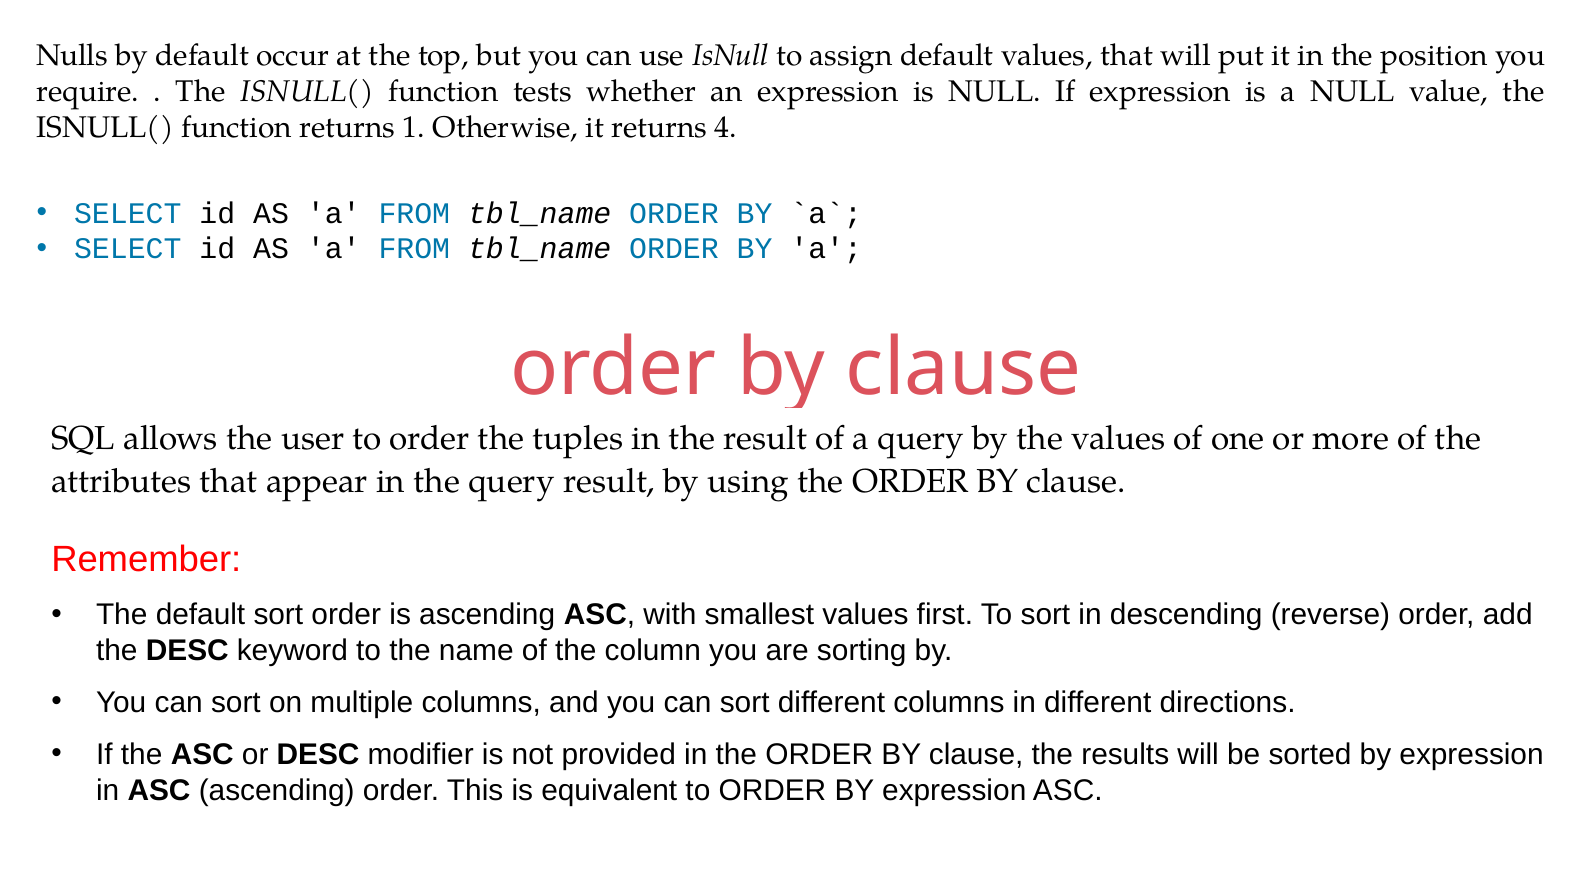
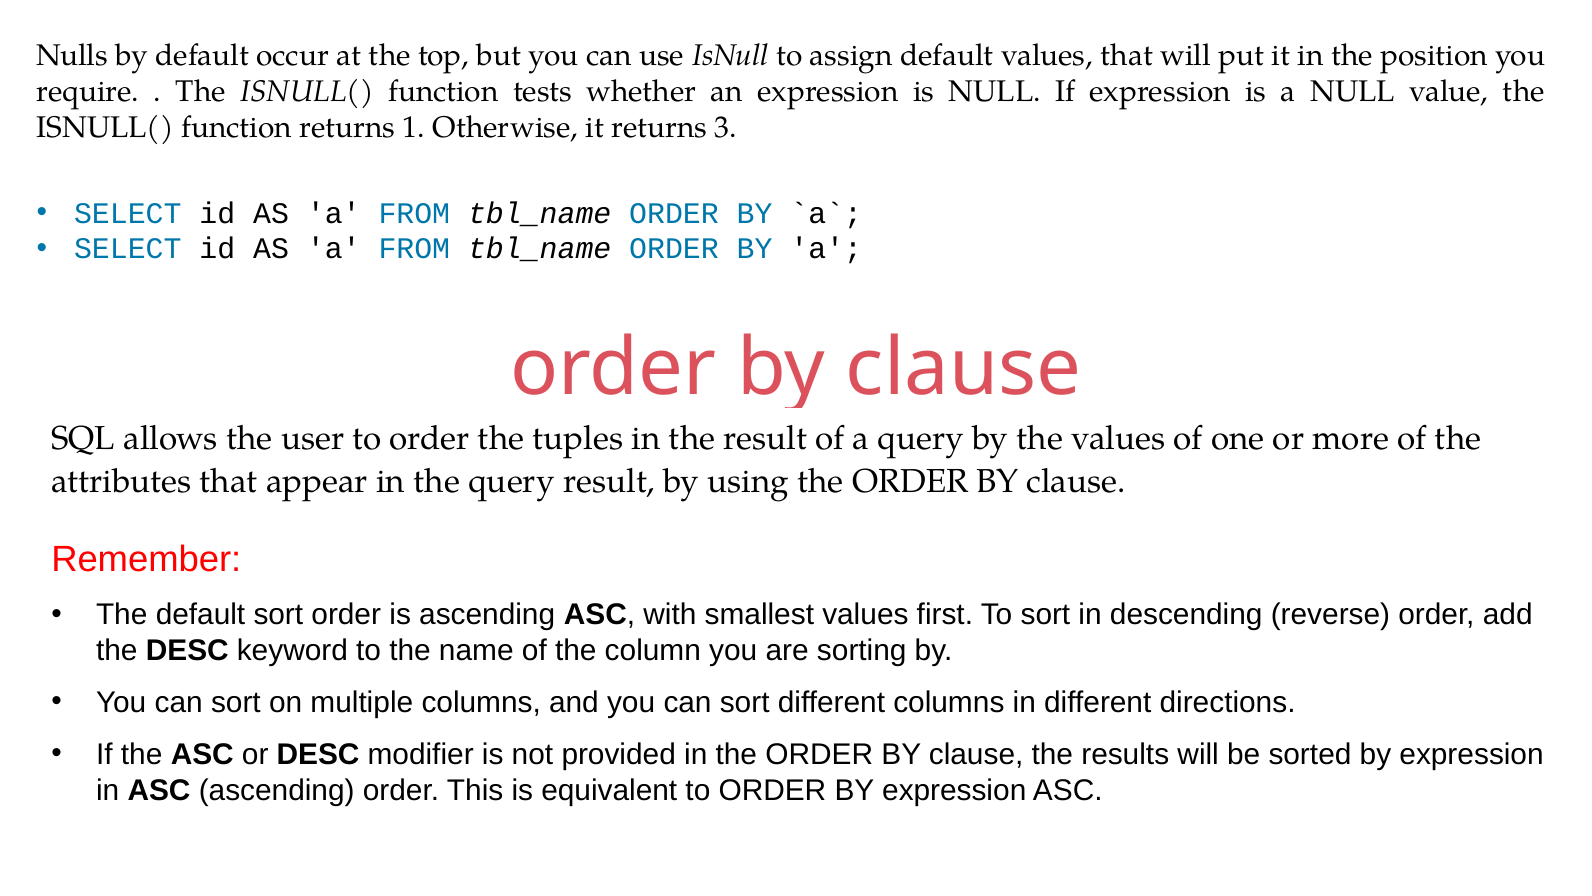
4: 4 -> 3
